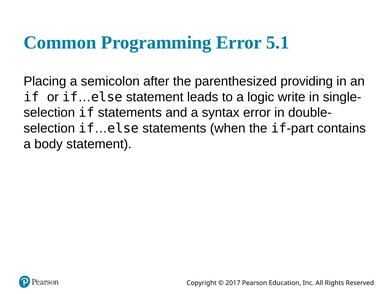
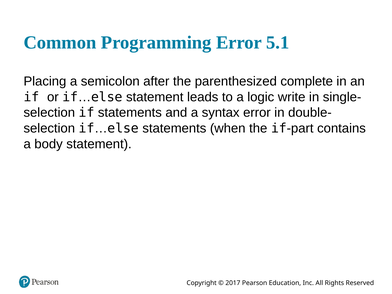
providing: providing -> complete
